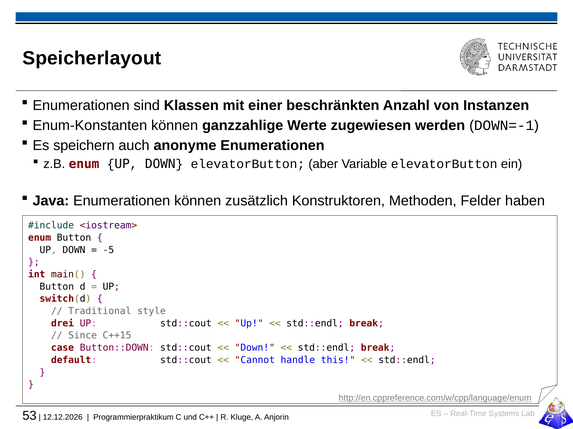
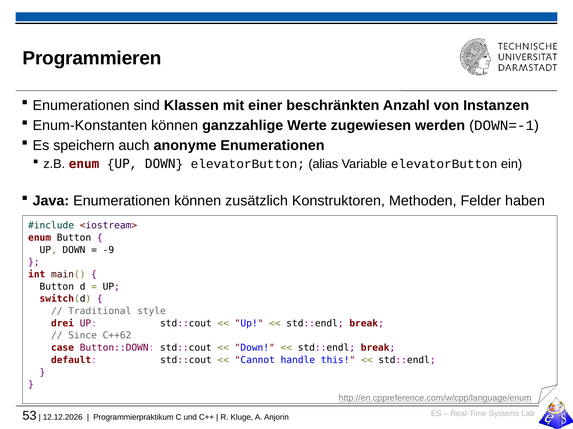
Speicherlayout: Speicherlayout -> Programmieren
aber: aber -> alias
-5: -5 -> -9
C++15: C++15 -> C++62
